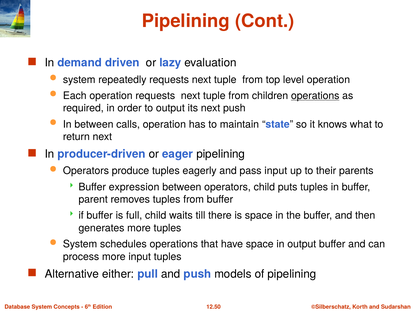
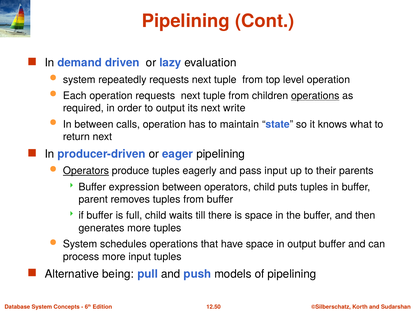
next push: push -> write
Operators at (86, 170) underline: none -> present
either: either -> being
